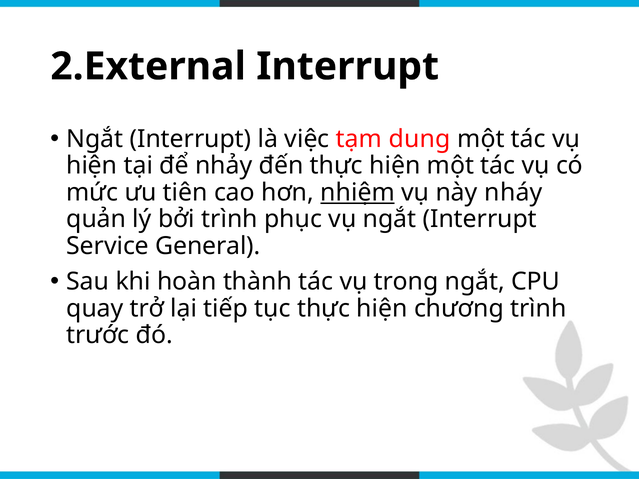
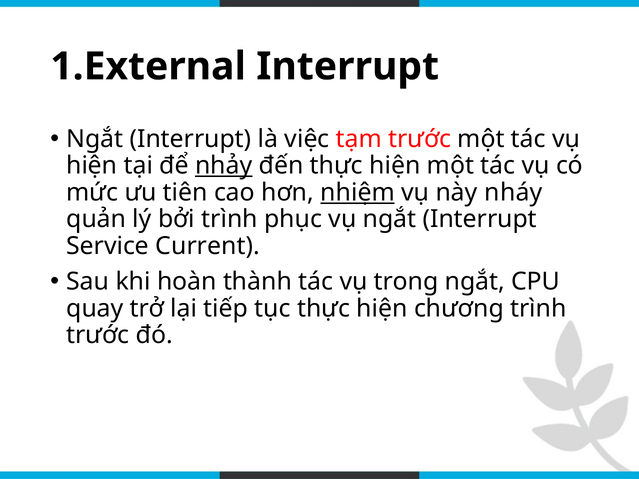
2.External: 2.External -> 1.External
tạm dung: dung -> trước
nhảy underline: none -> present
General: General -> Current
